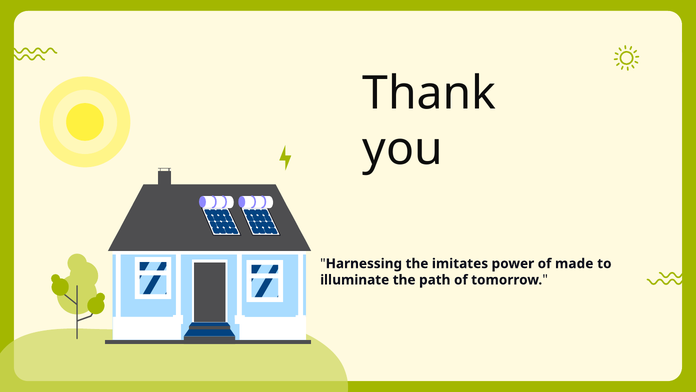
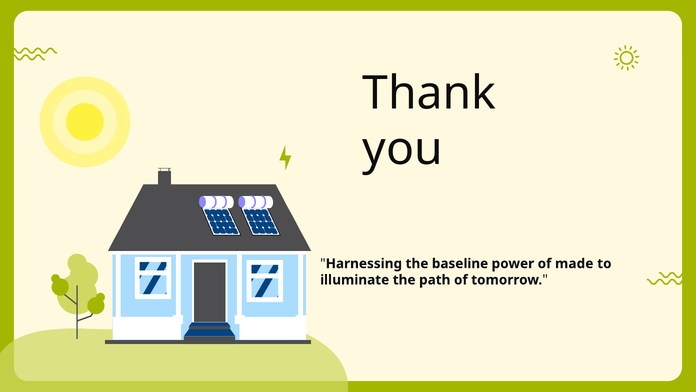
imitates: imitates -> baseline
